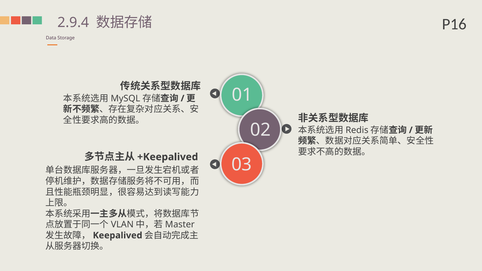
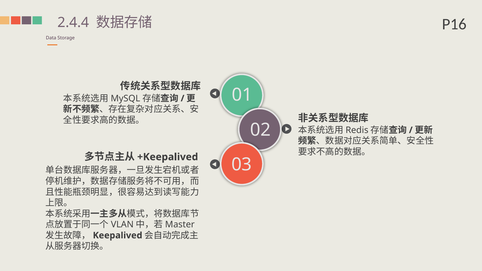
2.9.4: 2.9.4 -> 2.4.4
